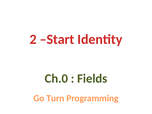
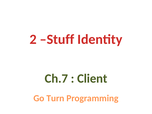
Start: Start -> Stuff
Ch.0: Ch.0 -> Ch.7
Fields: Fields -> Client
